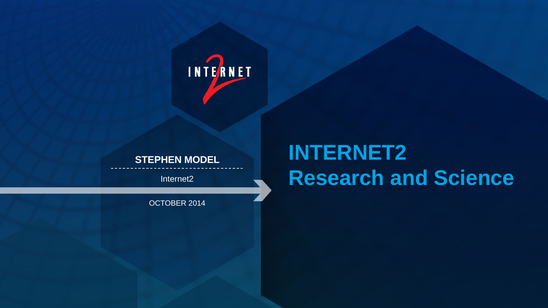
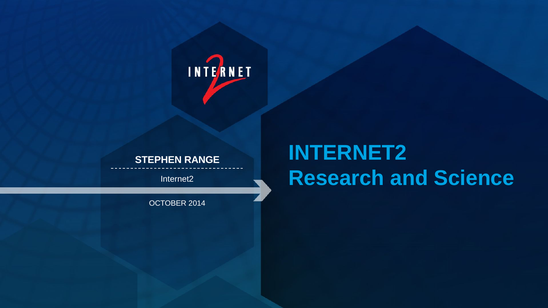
MODEL: MODEL -> RANGE
